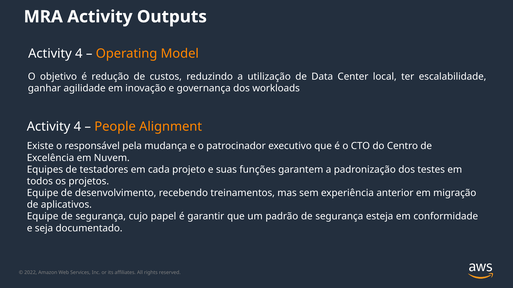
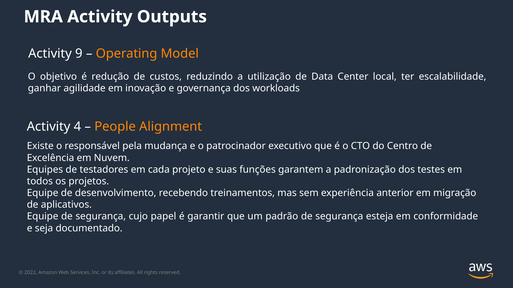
4 at (79, 54): 4 -> 9
